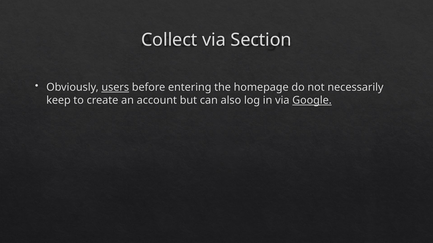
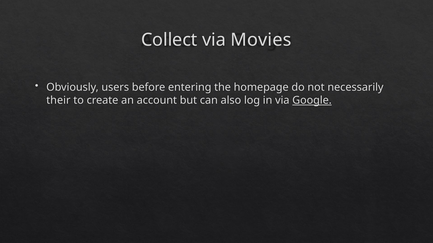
Section: Section -> Movies
users underline: present -> none
keep: keep -> their
